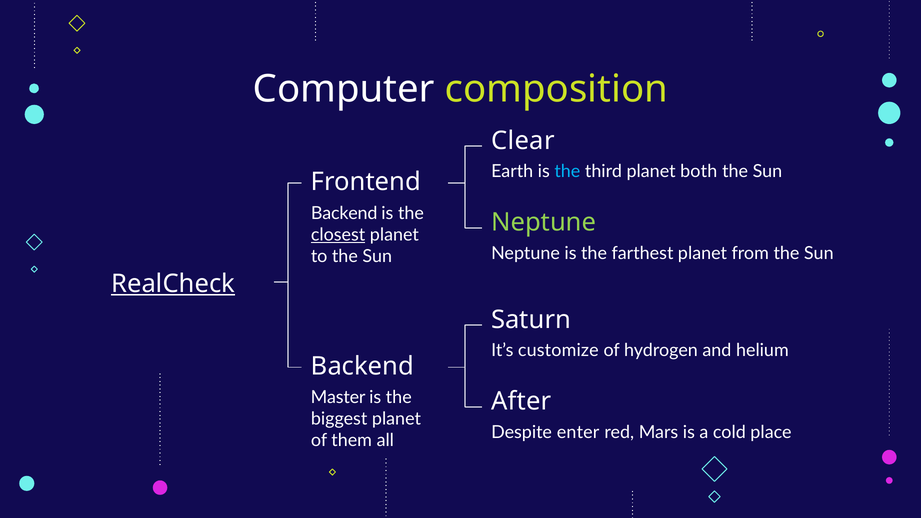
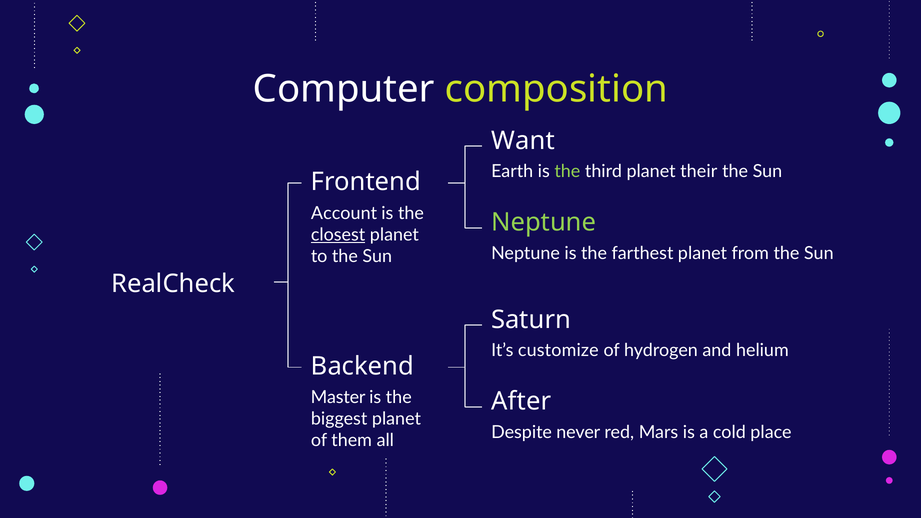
Clear: Clear -> Want
the at (567, 172) colour: light blue -> light green
both: both -> their
Backend at (344, 213): Backend -> Account
RealCheck underline: present -> none
enter: enter -> never
